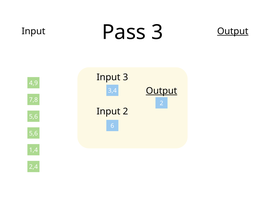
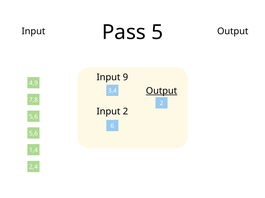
Pass 3: 3 -> 5
Output at (233, 31) underline: present -> none
Input 3: 3 -> 9
